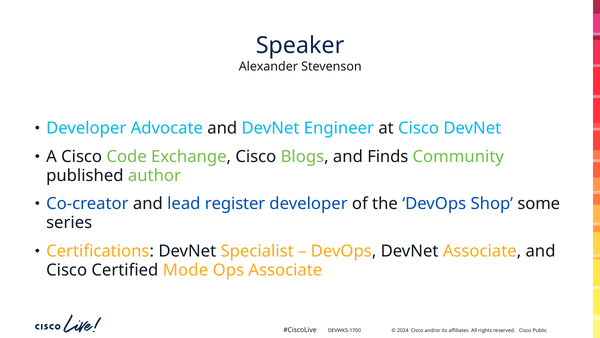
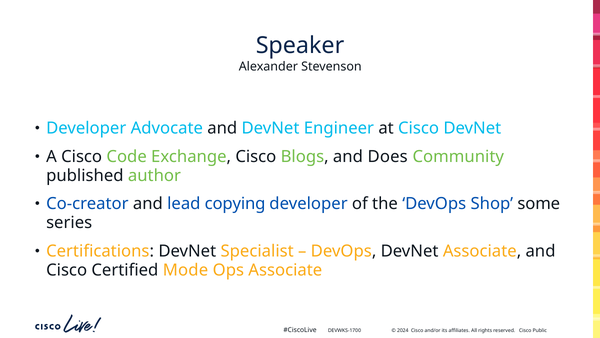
Finds: Finds -> Does
register: register -> copying
